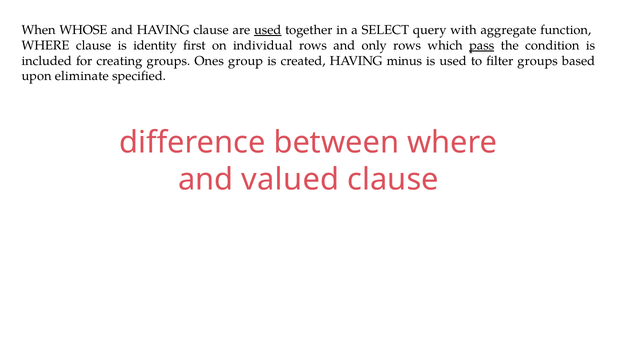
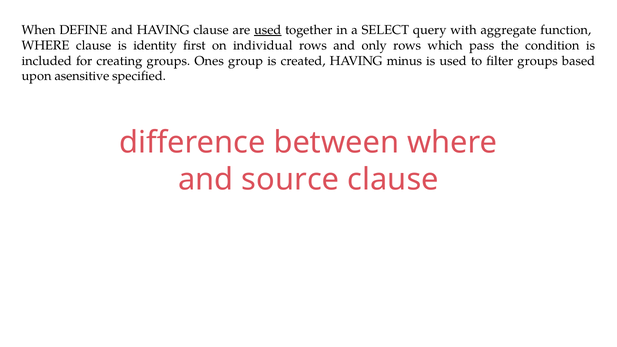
WHOSE: WHOSE -> DEFINE
pass underline: present -> none
eliminate: eliminate -> asensitive
valued: valued -> source
